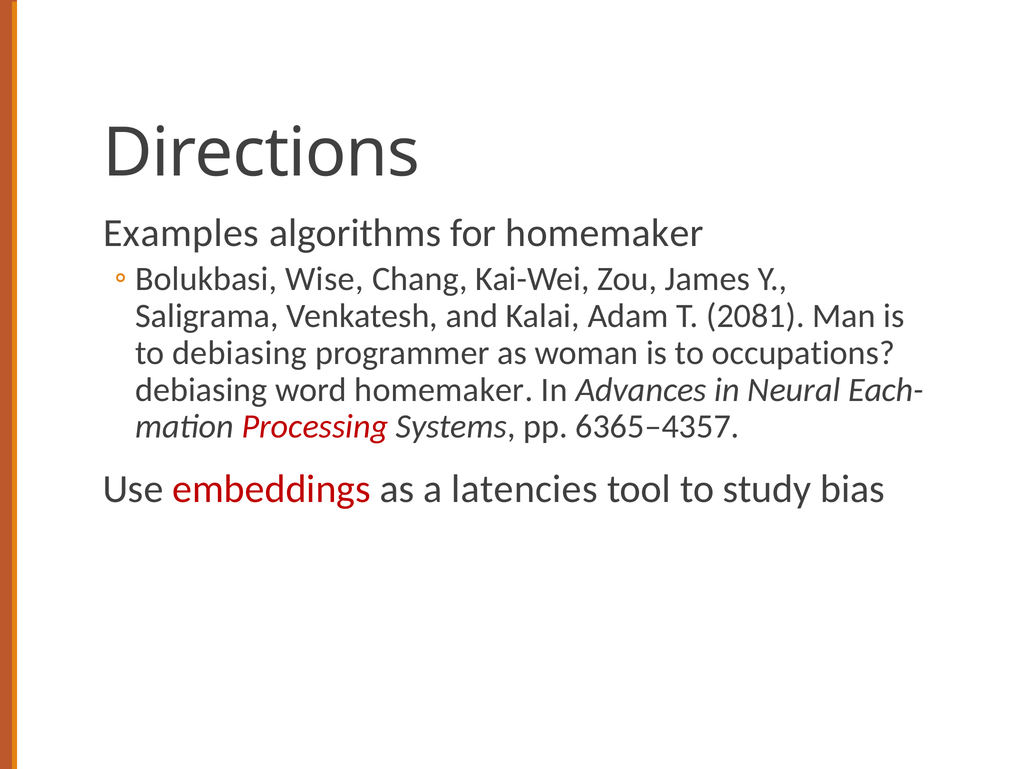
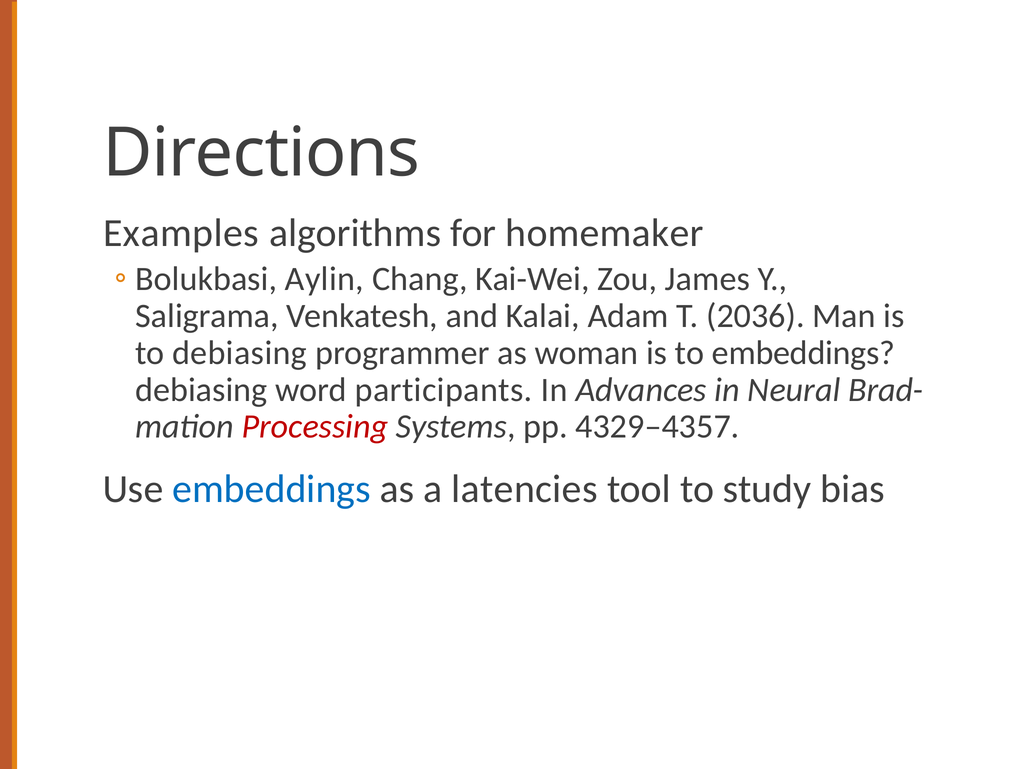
Wise: Wise -> Aylin
2081: 2081 -> 2036
to occupations: occupations -> embeddings
word homemaker: homemaker -> participants
Each-: Each- -> Brad-
6365–4357: 6365–4357 -> 4329–4357
embeddings at (272, 489) colour: red -> blue
